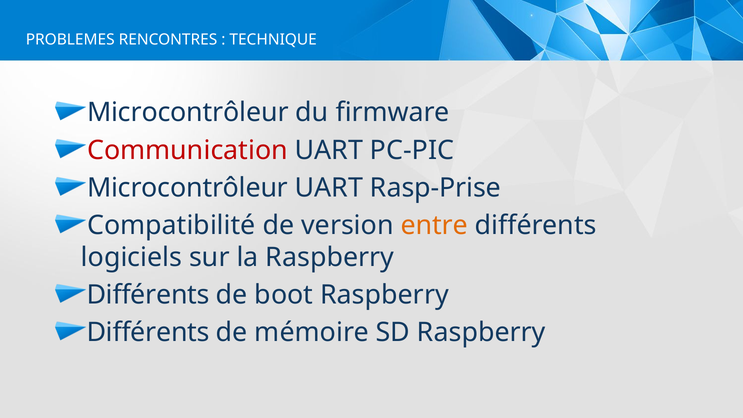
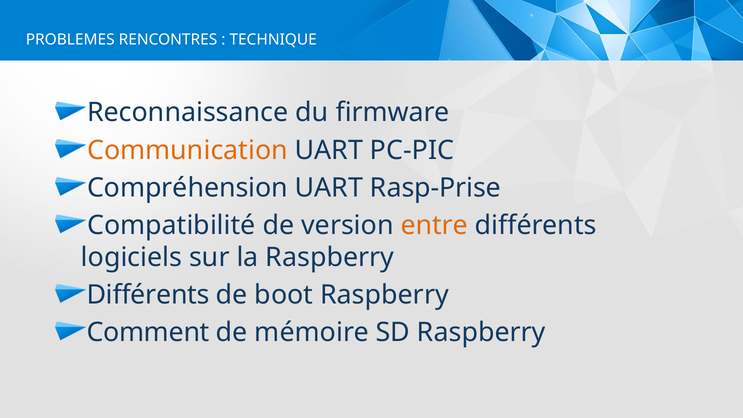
Microcontrôleur at (188, 113): Microcontrôleur -> Reconnaissance
Communication colour: red -> orange
Microcontrôleur at (188, 188): Microcontrôleur -> Compréhension
Différents at (148, 332): Différents -> Comment
